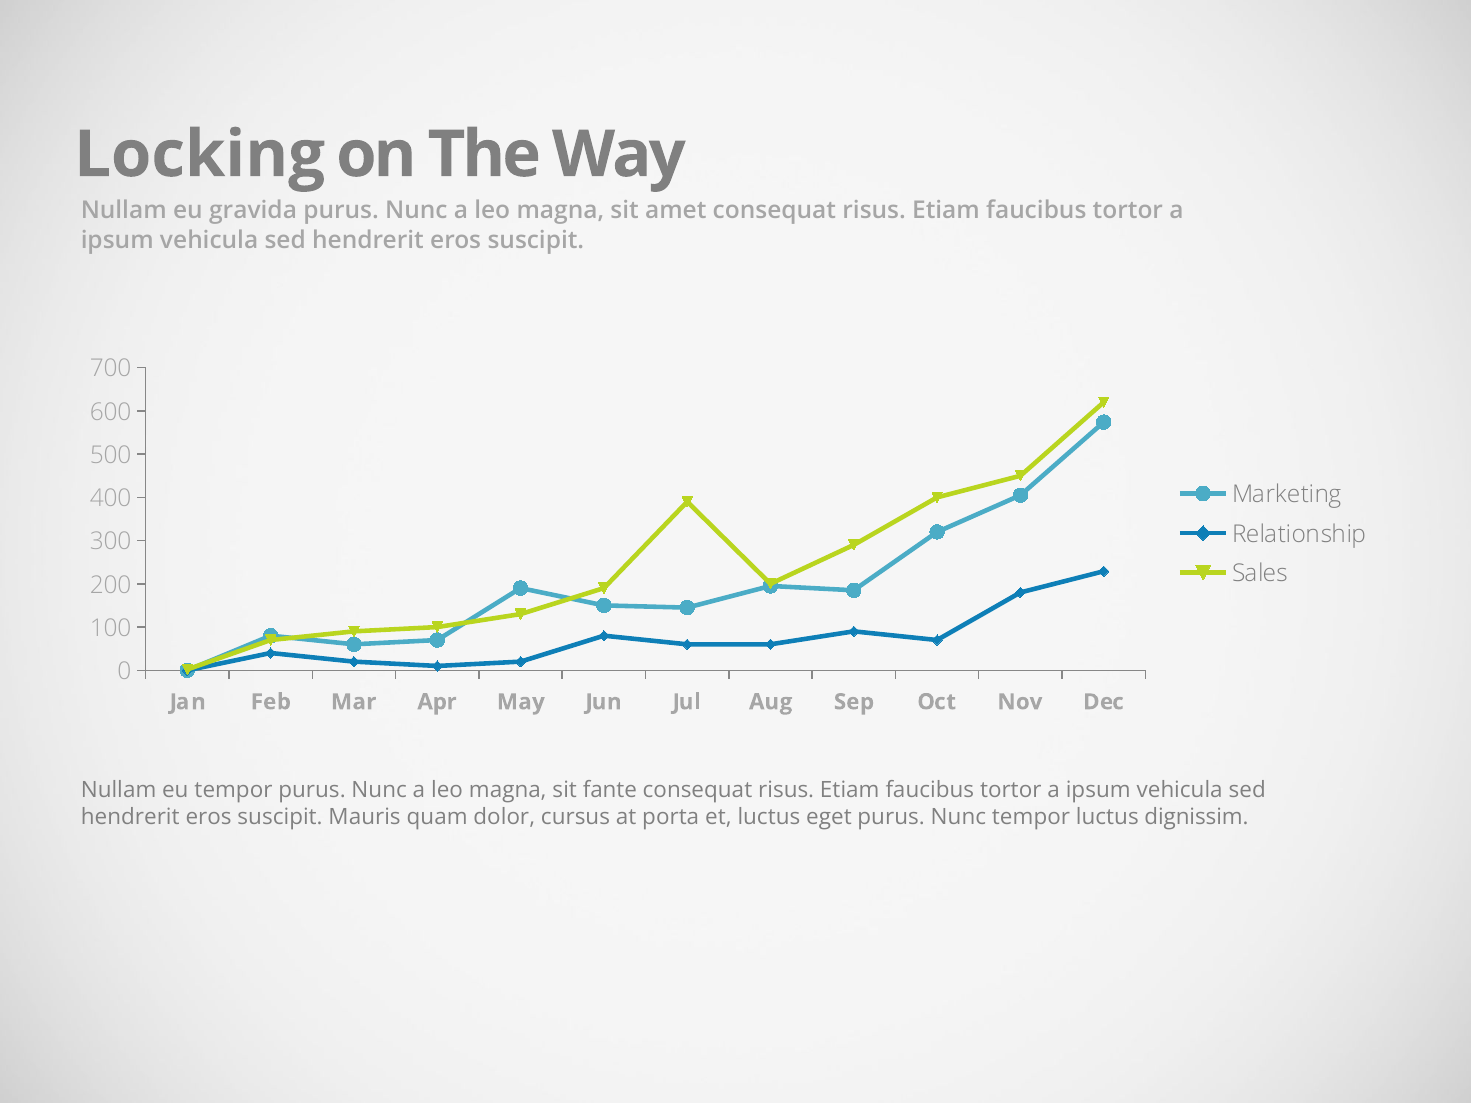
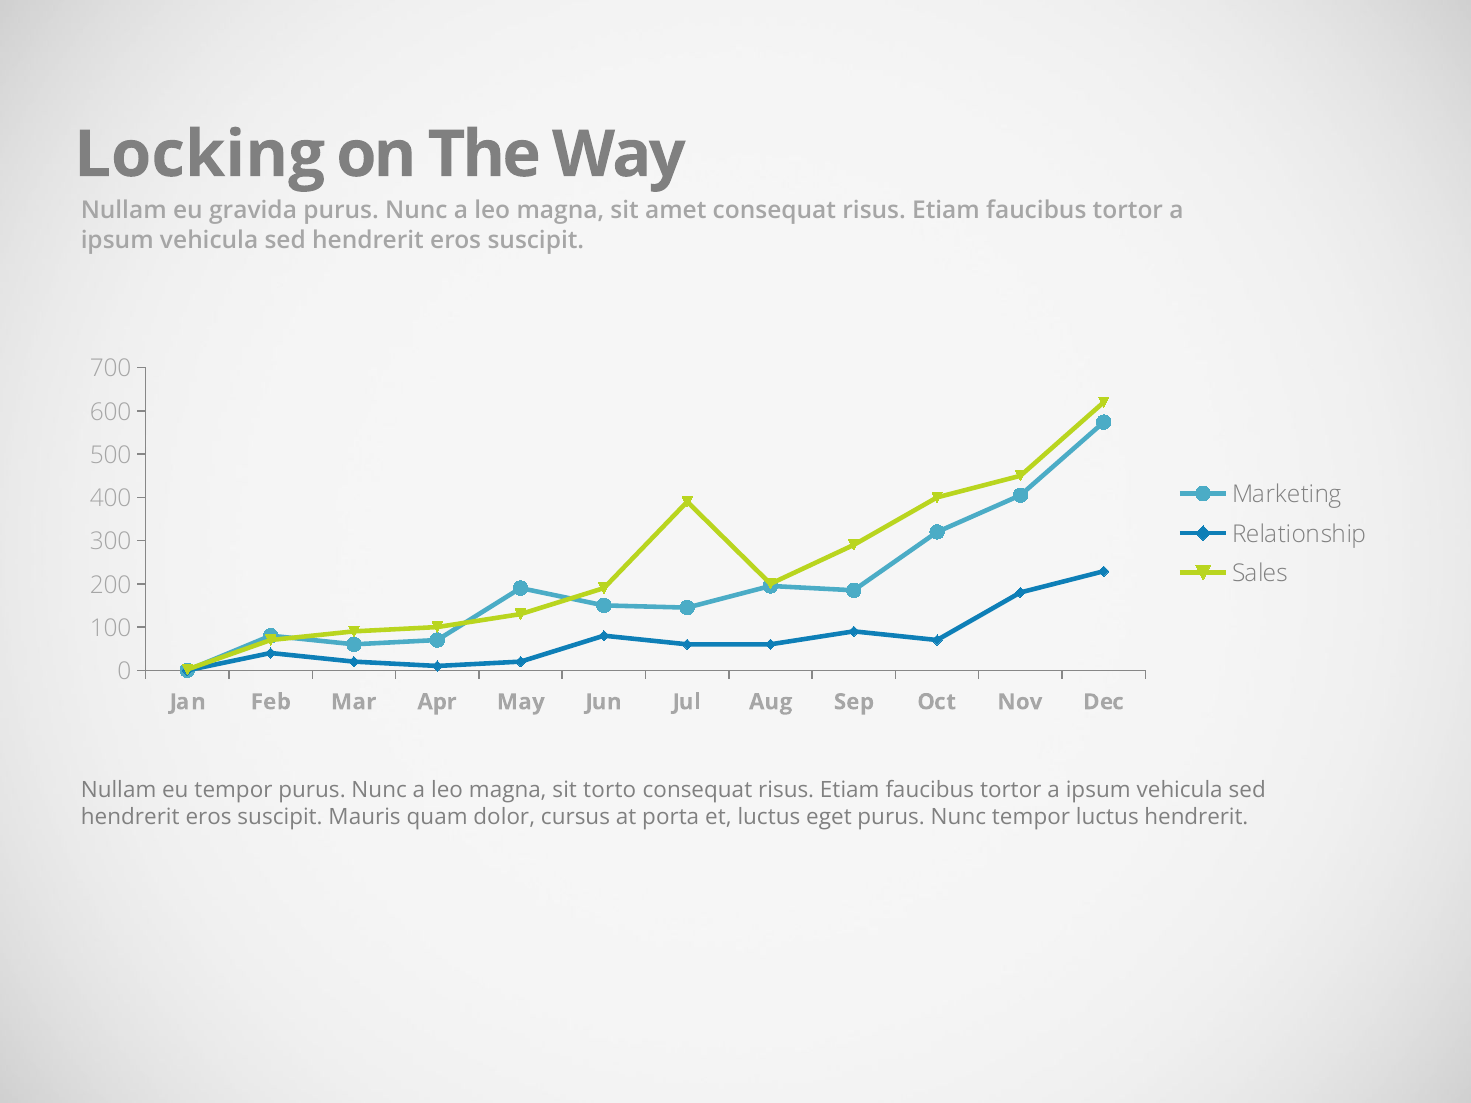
fante: fante -> torto
luctus dignissim: dignissim -> hendrerit
